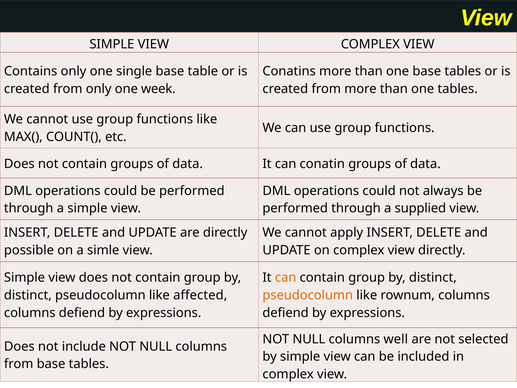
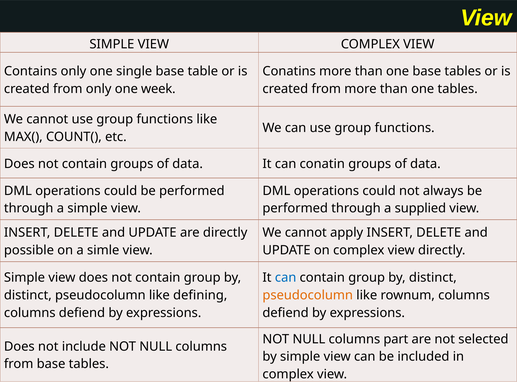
can at (286, 278) colour: orange -> blue
affected: affected -> defining
well: well -> part
